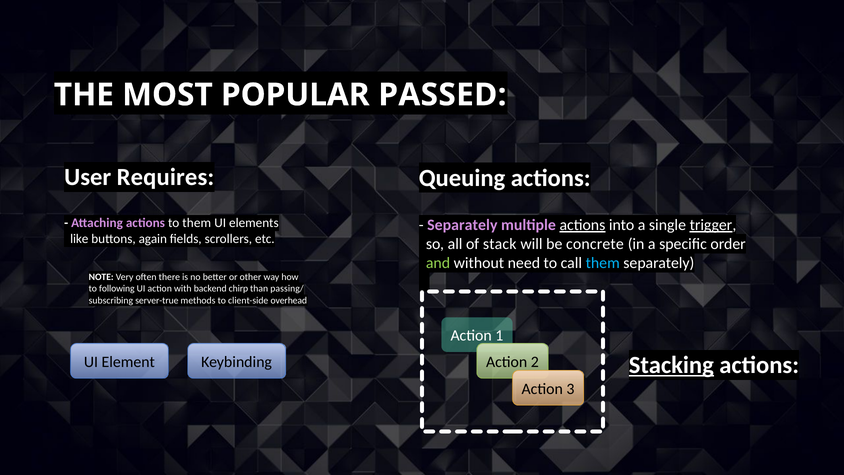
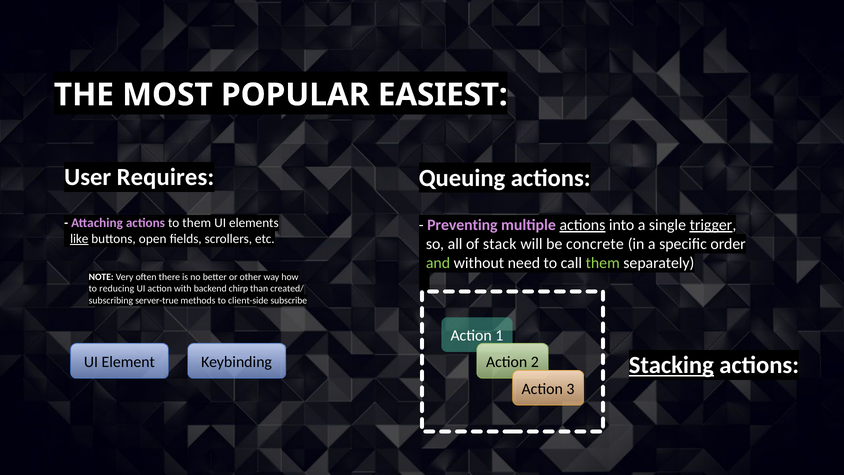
PASSED: PASSED -> EASIEST
Separately at (462, 225): Separately -> Preventing
like underline: none -> present
again: again -> open
them at (603, 263) colour: light blue -> light green
following: following -> reducing
passing/: passing/ -> created/
overhead: overhead -> subscribe
